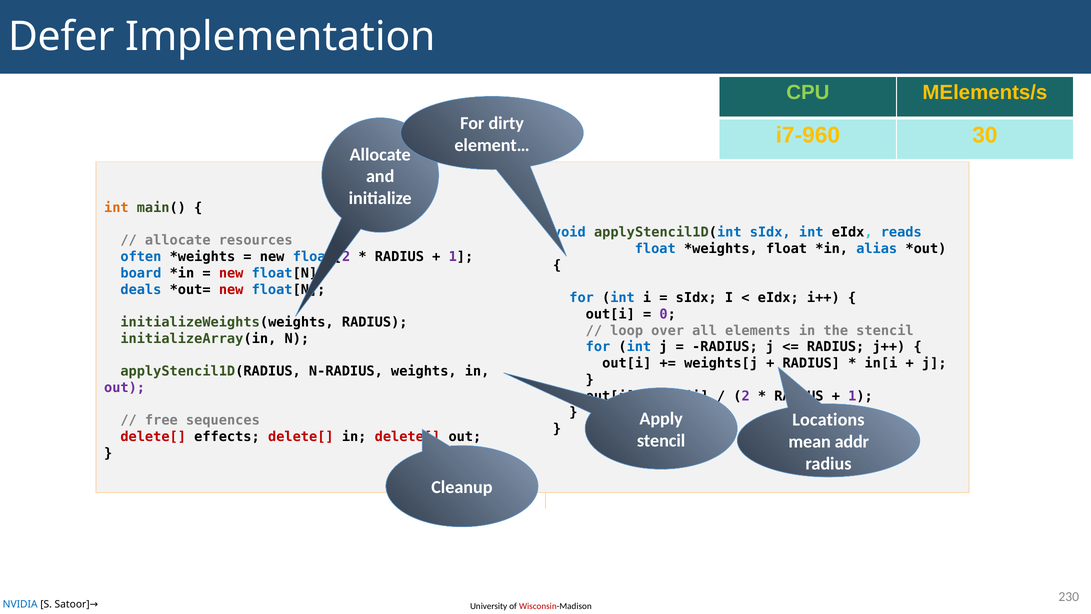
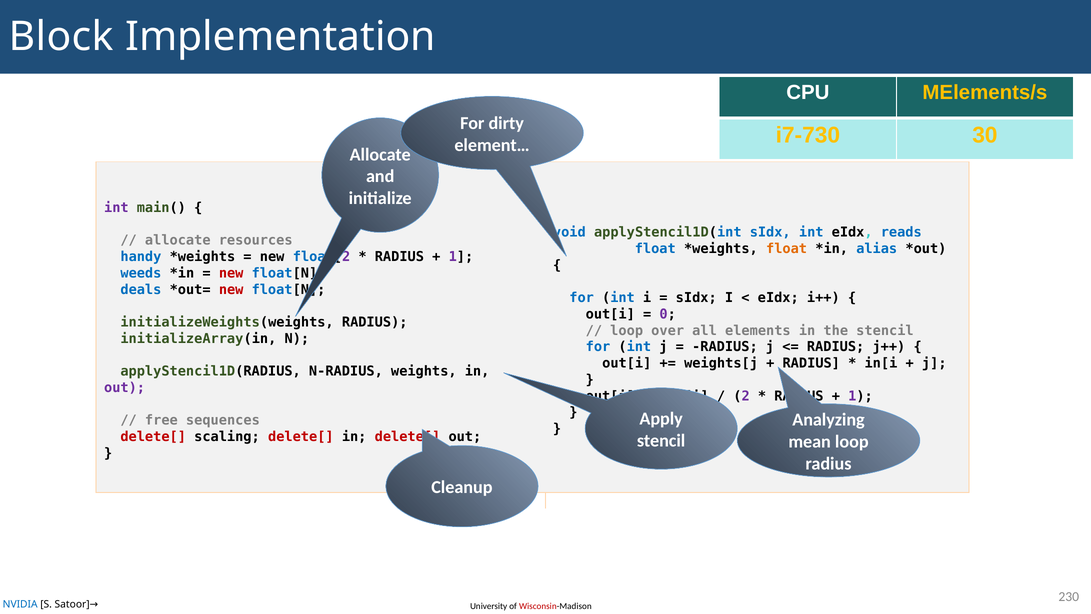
Defer: Defer -> Block
CPU colour: light green -> white
i7-960: i7-960 -> i7-730
int at (116, 208) colour: orange -> purple
float at (787, 249) colour: black -> orange
often: often -> handy
board: board -> weeds
Locations: Locations -> Analyzing
effects: effects -> scaling
mean addr: addr -> loop
